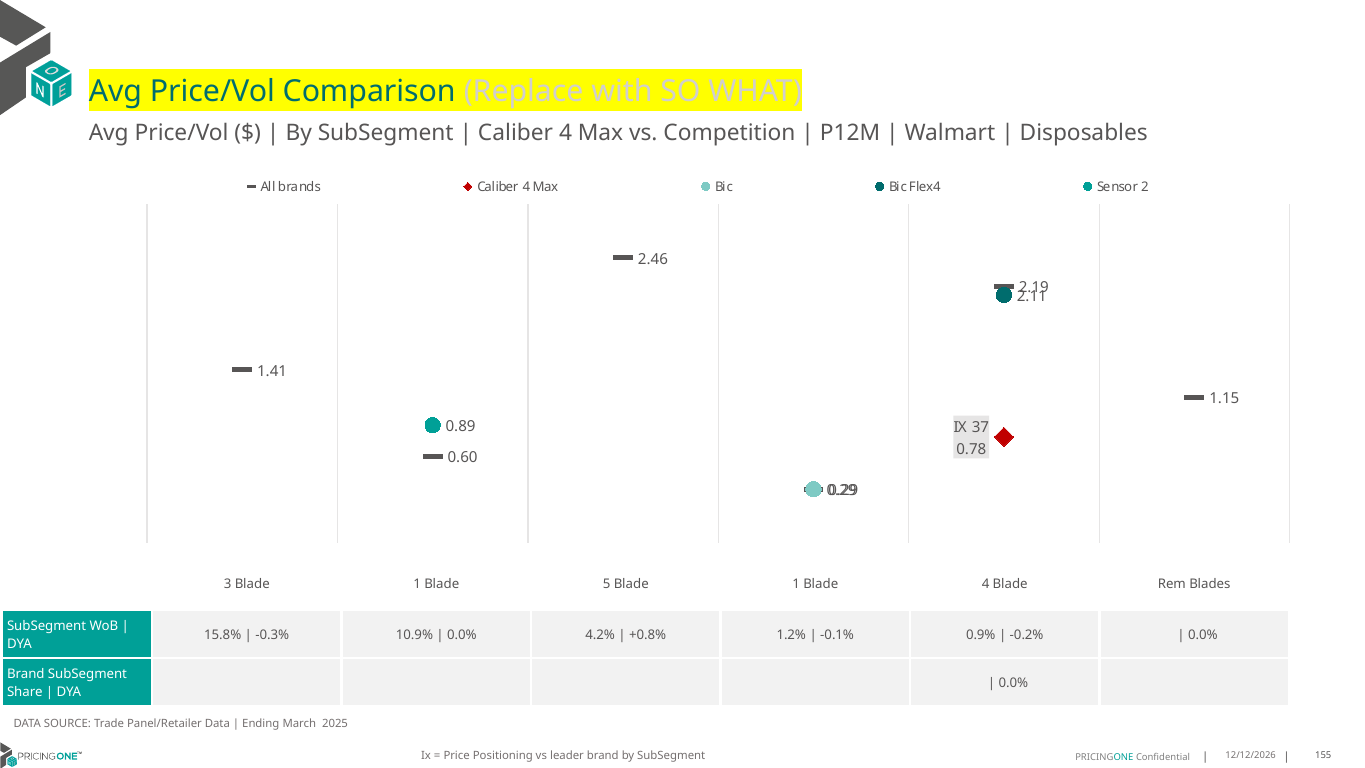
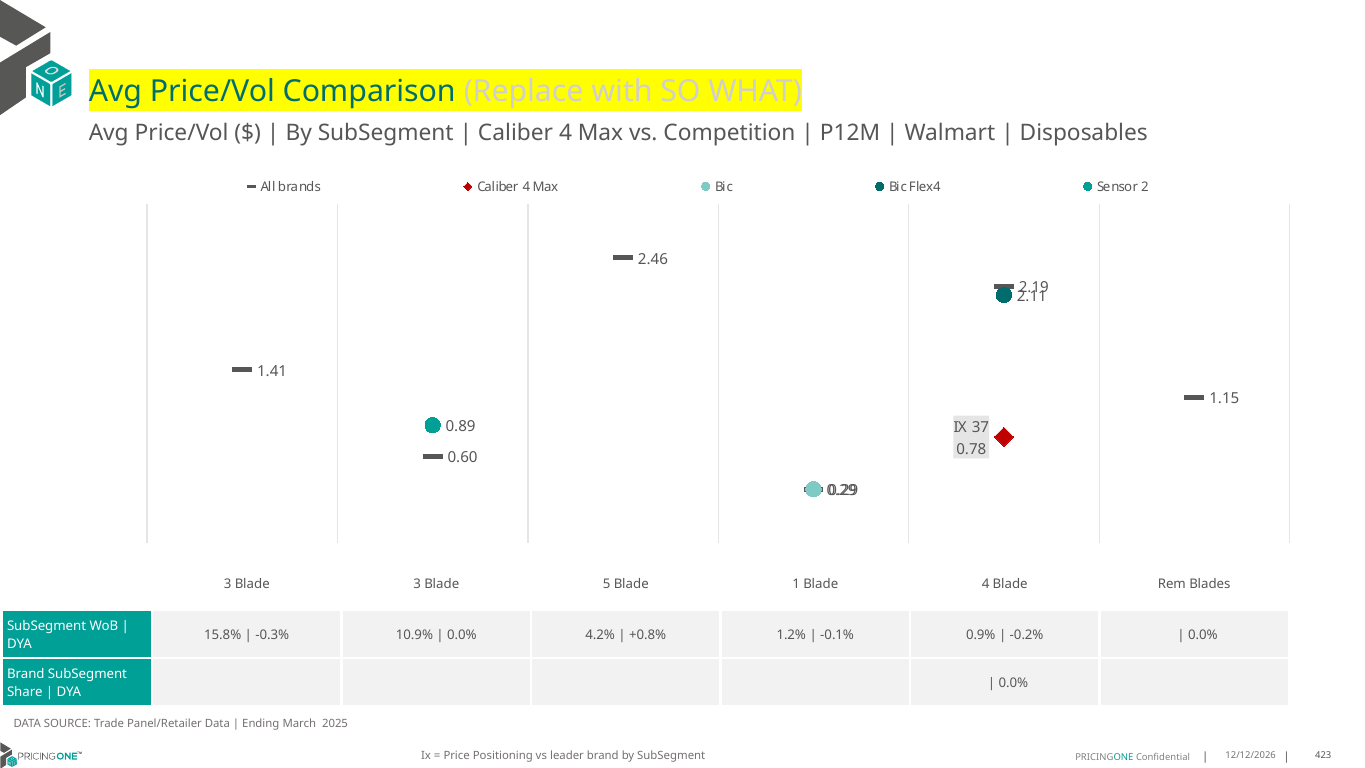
3 Blade 1: 1 -> 3
155: 155 -> 423
